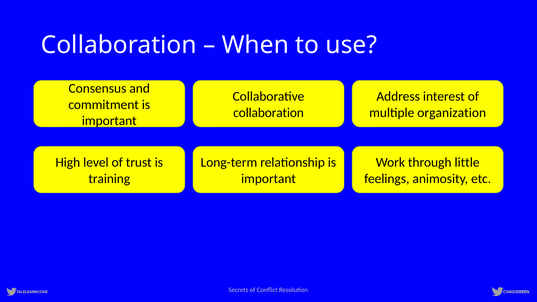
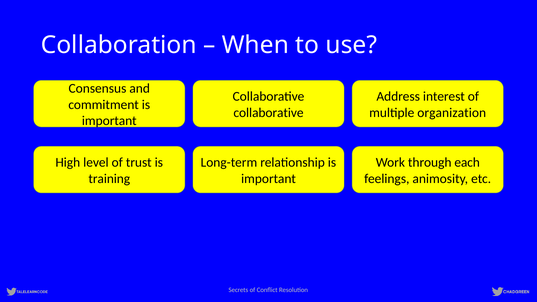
collaboration at (269, 113): collaboration -> collaborative
little: little -> each
